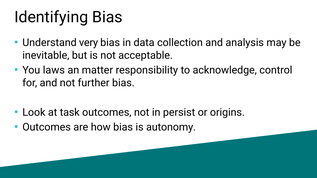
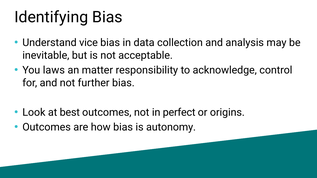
very: very -> vice
task: task -> best
persist: persist -> perfect
